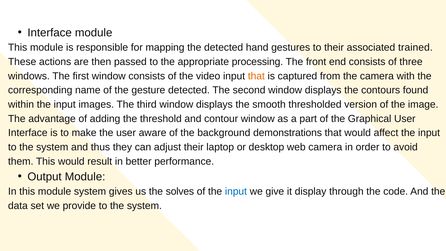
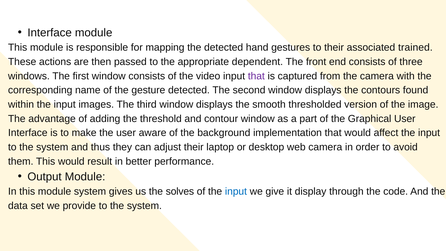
processing: processing -> dependent
that at (256, 76) colour: orange -> purple
demonstrations: demonstrations -> implementation
